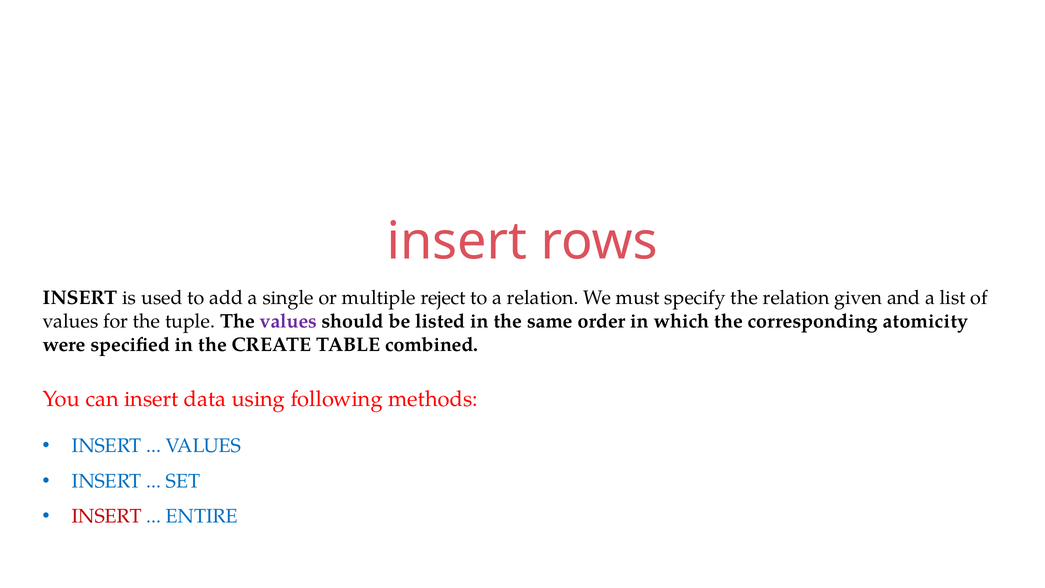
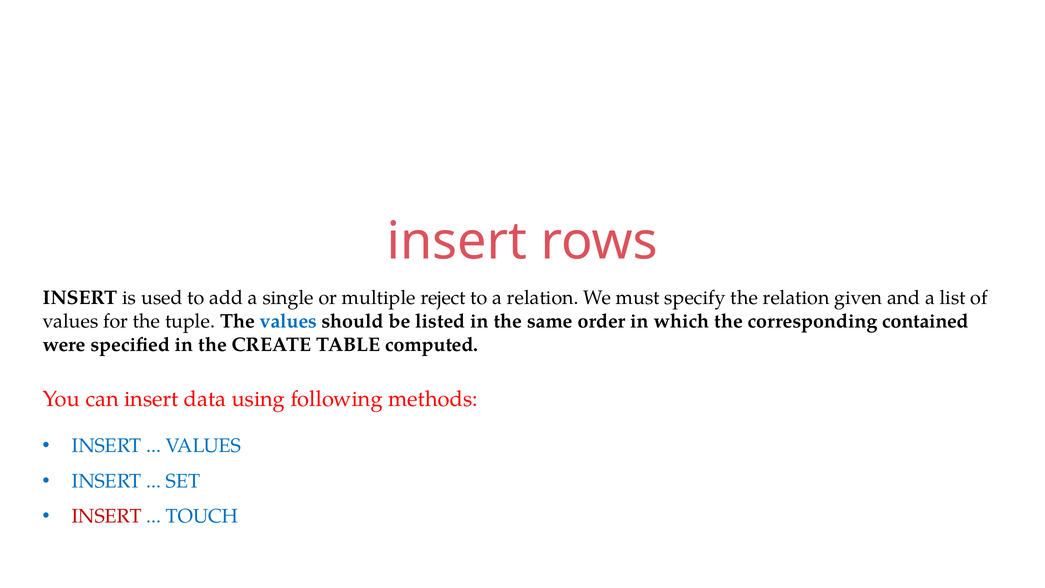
values at (288, 321) colour: purple -> blue
atomicity: atomicity -> contained
combined: combined -> computed
ENTIRE: ENTIRE -> TOUCH
